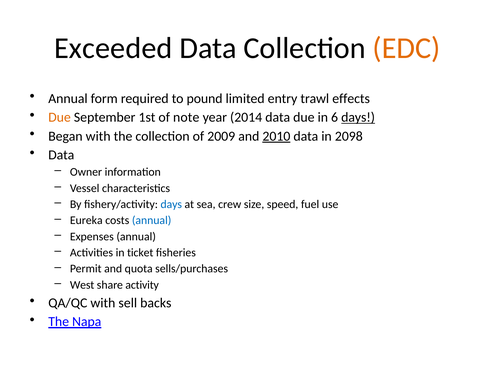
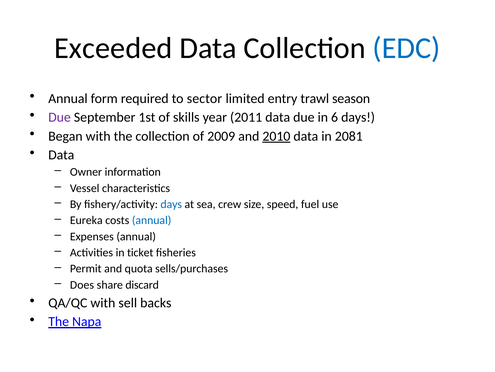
EDC colour: orange -> blue
pound: pound -> sector
effects: effects -> season
Due at (60, 117) colour: orange -> purple
note: note -> skills
2014: 2014 -> 2011
days at (358, 117) underline: present -> none
2098: 2098 -> 2081
West: West -> Does
activity: activity -> discard
